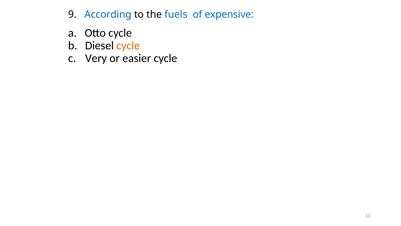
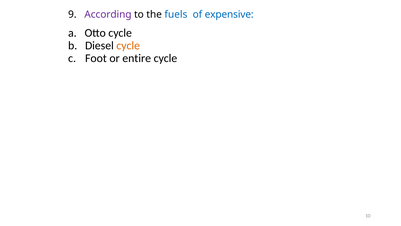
According colour: blue -> purple
Very: Very -> Foot
easier: easier -> entire
